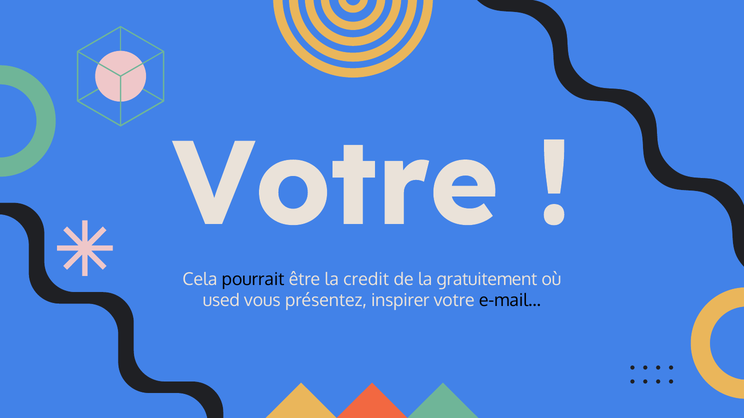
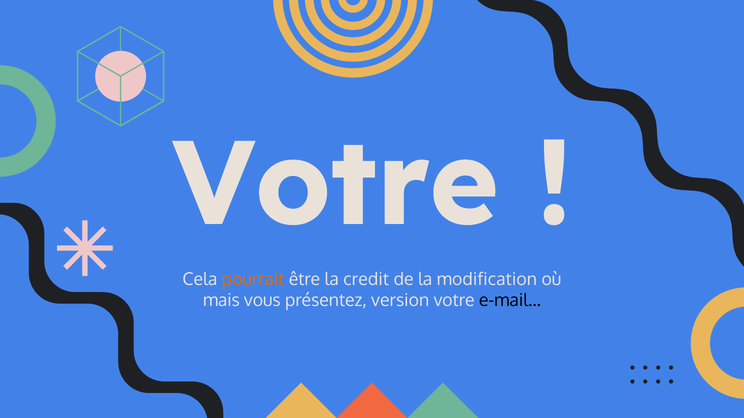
pourrait colour: black -> orange
gratuitement: gratuitement -> modification
used: used -> mais
inspirer: inspirer -> version
